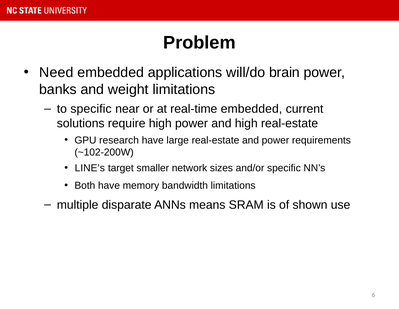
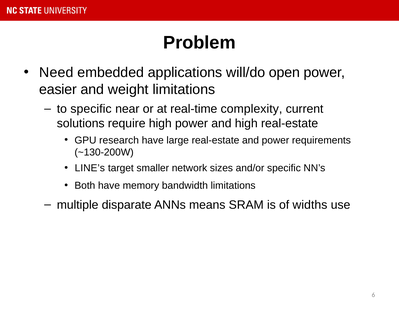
brain: brain -> open
banks: banks -> easier
real-time embedded: embedded -> complexity
~102-200W: ~102-200W -> ~130-200W
shown: shown -> widths
